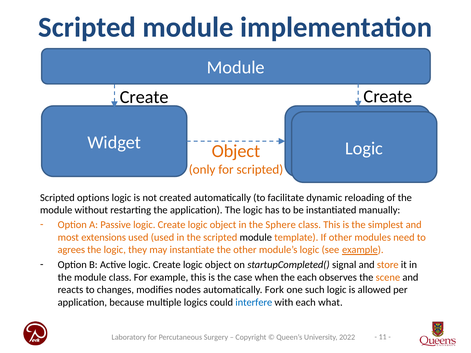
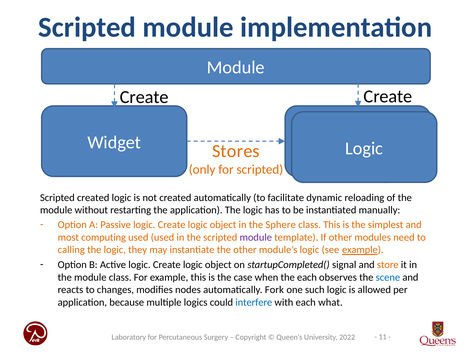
Object at (236, 151): Object -> Stores
Scripted options: options -> created
extensions: extensions -> computing
module at (256, 238) colour: black -> purple
agrees: agrees -> calling
scene colour: orange -> blue
